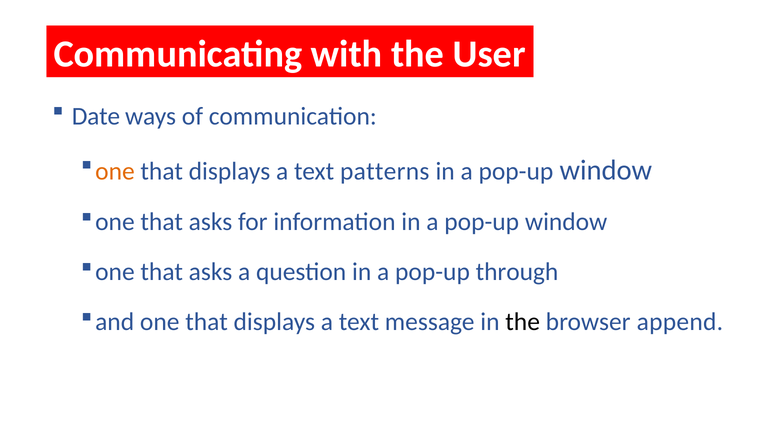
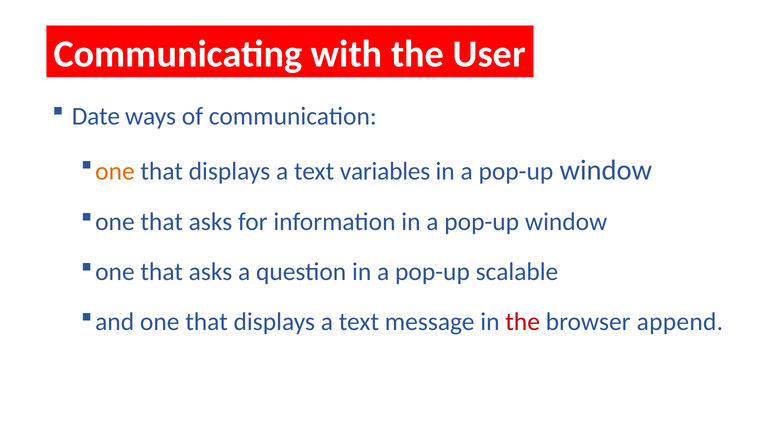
patterns: patterns -> variables
through: through -> scalable
the at (523, 321) colour: black -> red
